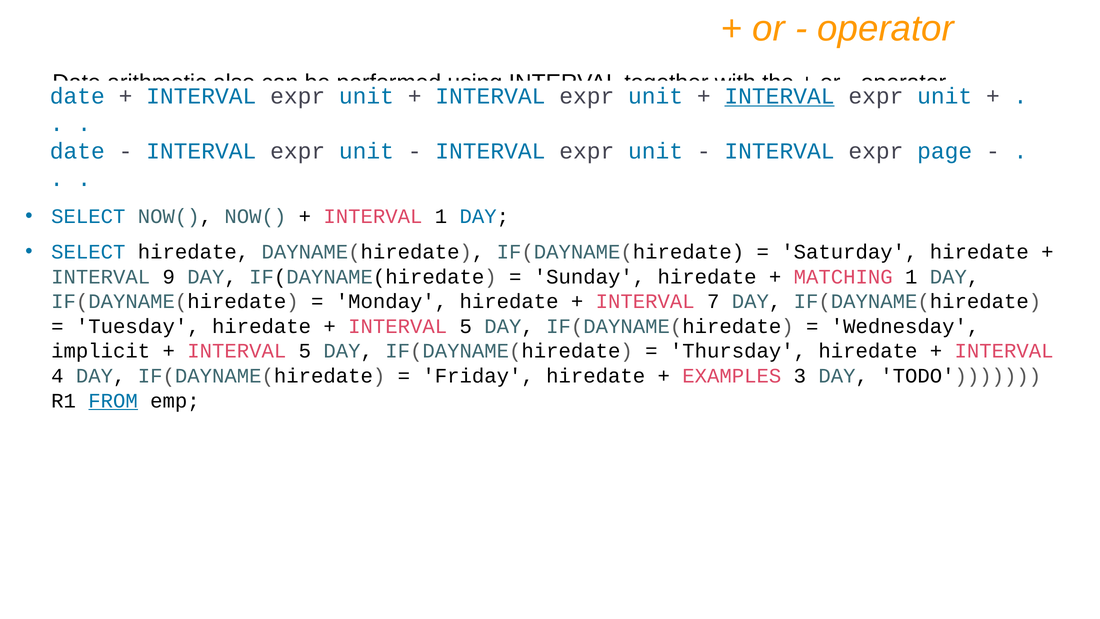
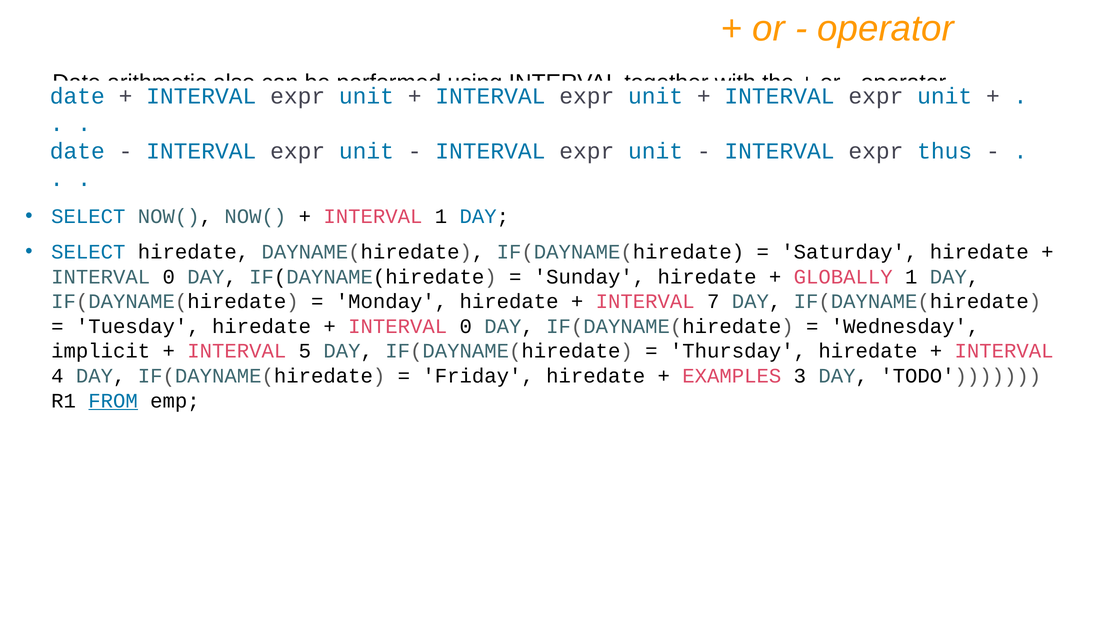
INTERVAL at (780, 96) underline: present -> none
page: page -> thus
9 at (169, 277): 9 -> 0
MATCHING: MATCHING -> GLOBALLY
5 at (466, 326): 5 -> 0
